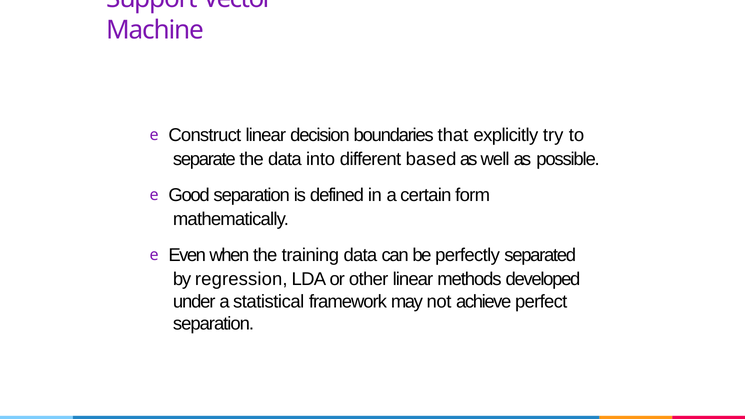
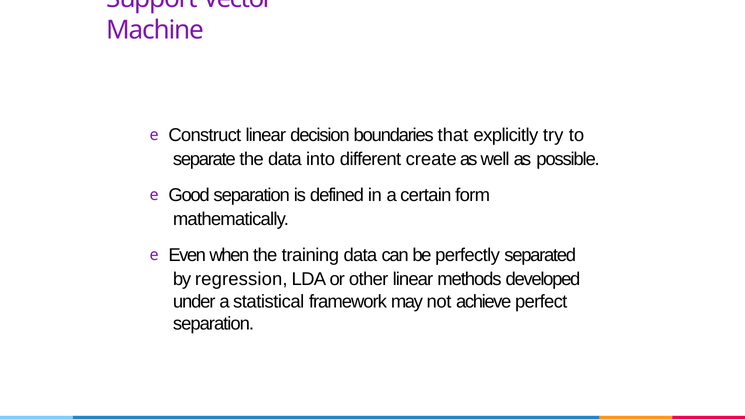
based: based -> create
